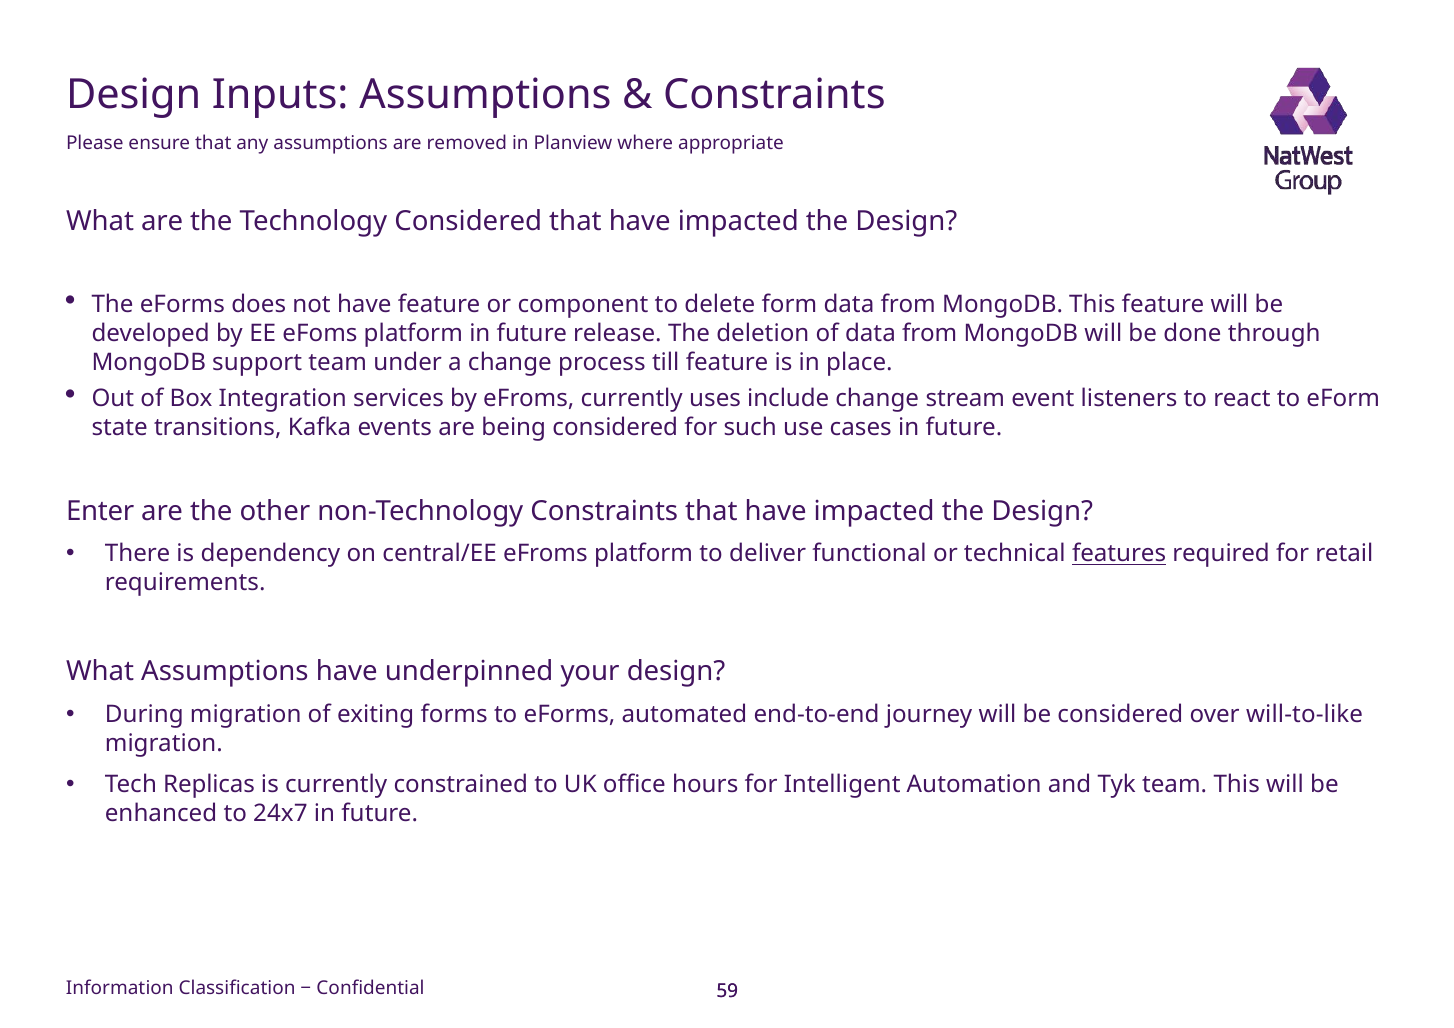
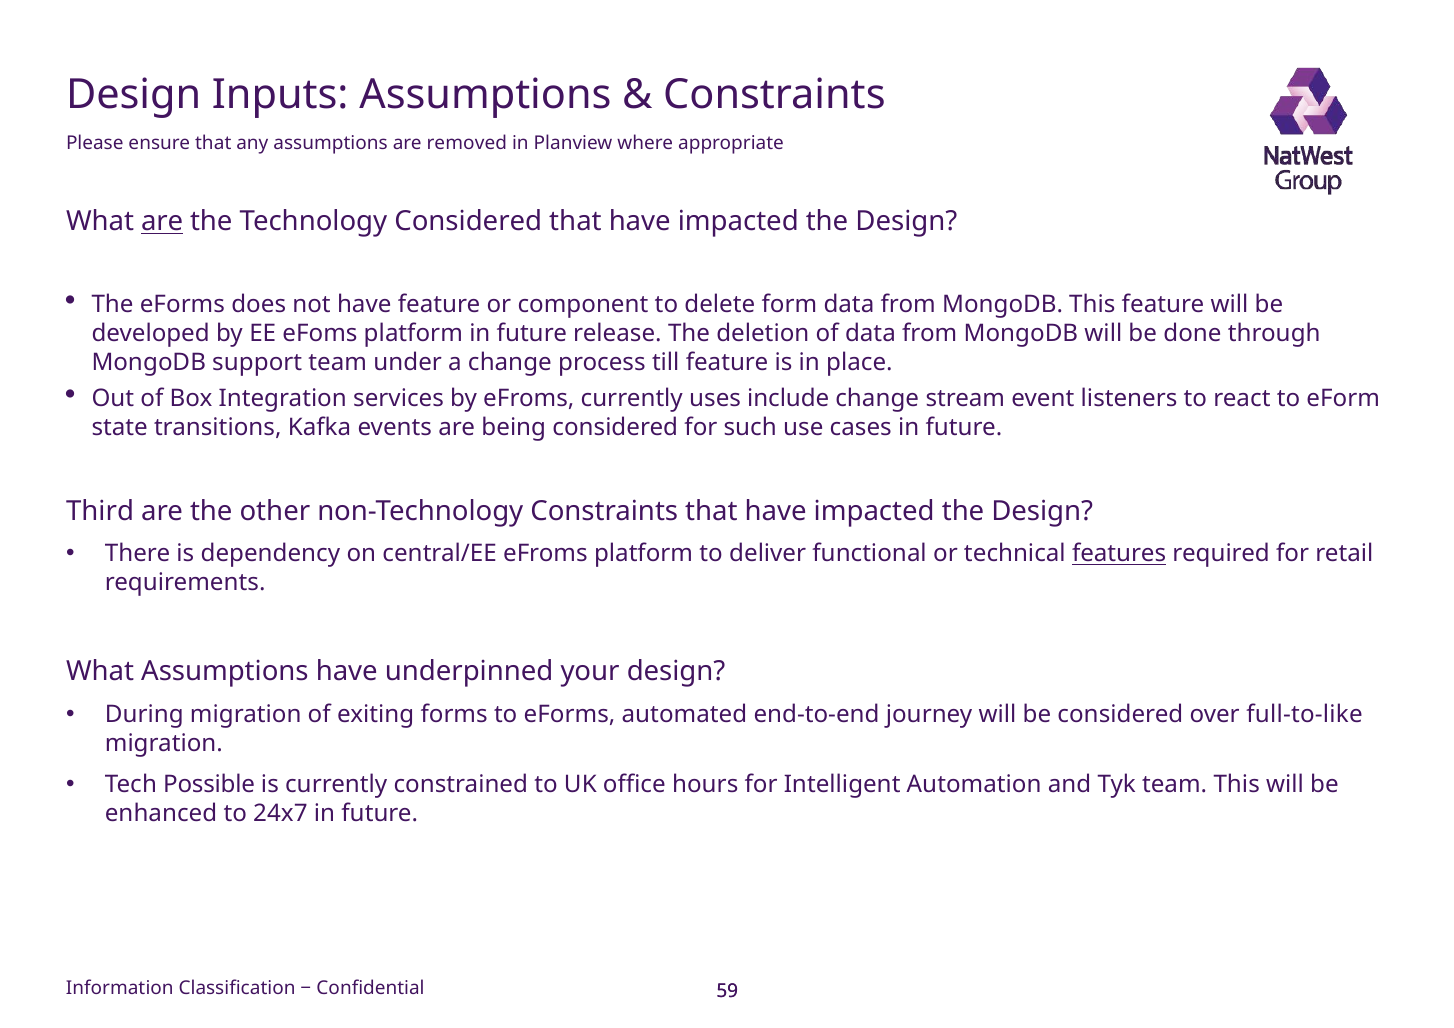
are at (162, 222) underline: none -> present
Enter: Enter -> Third
will-to-like: will-to-like -> full-to-like
Replicas: Replicas -> Possible
